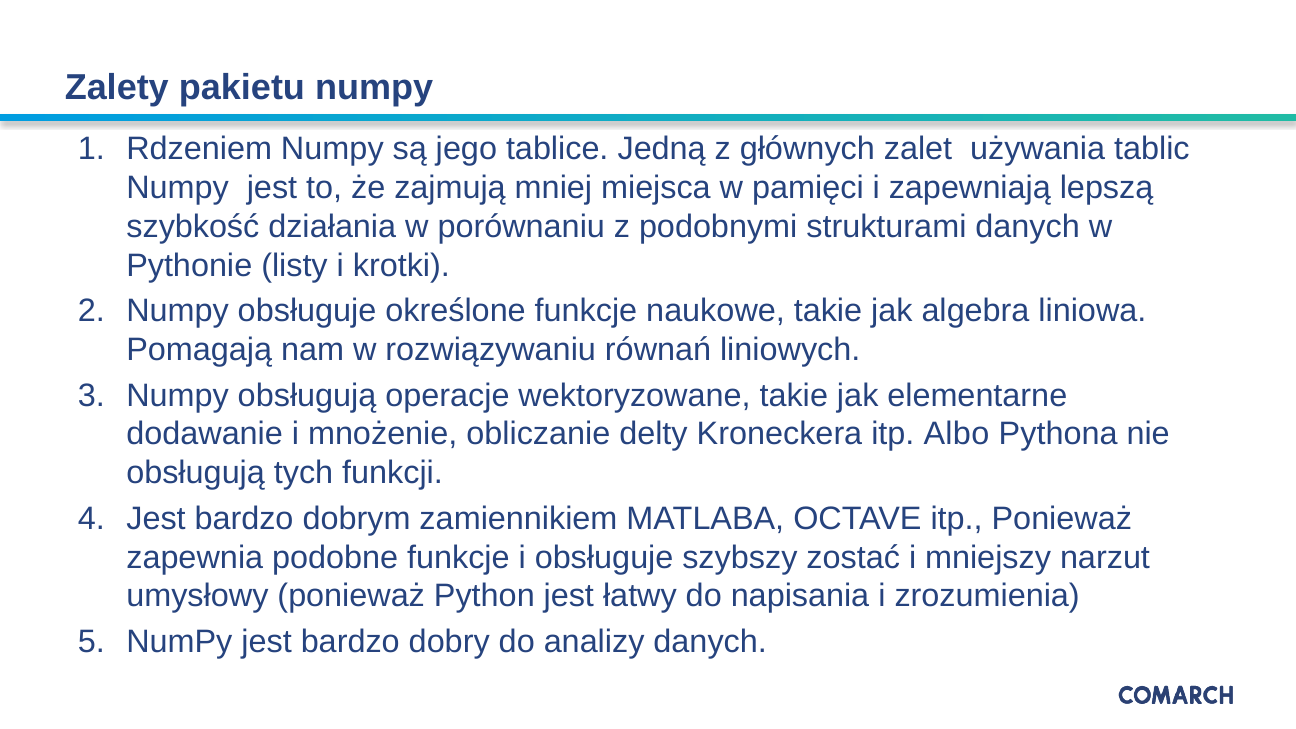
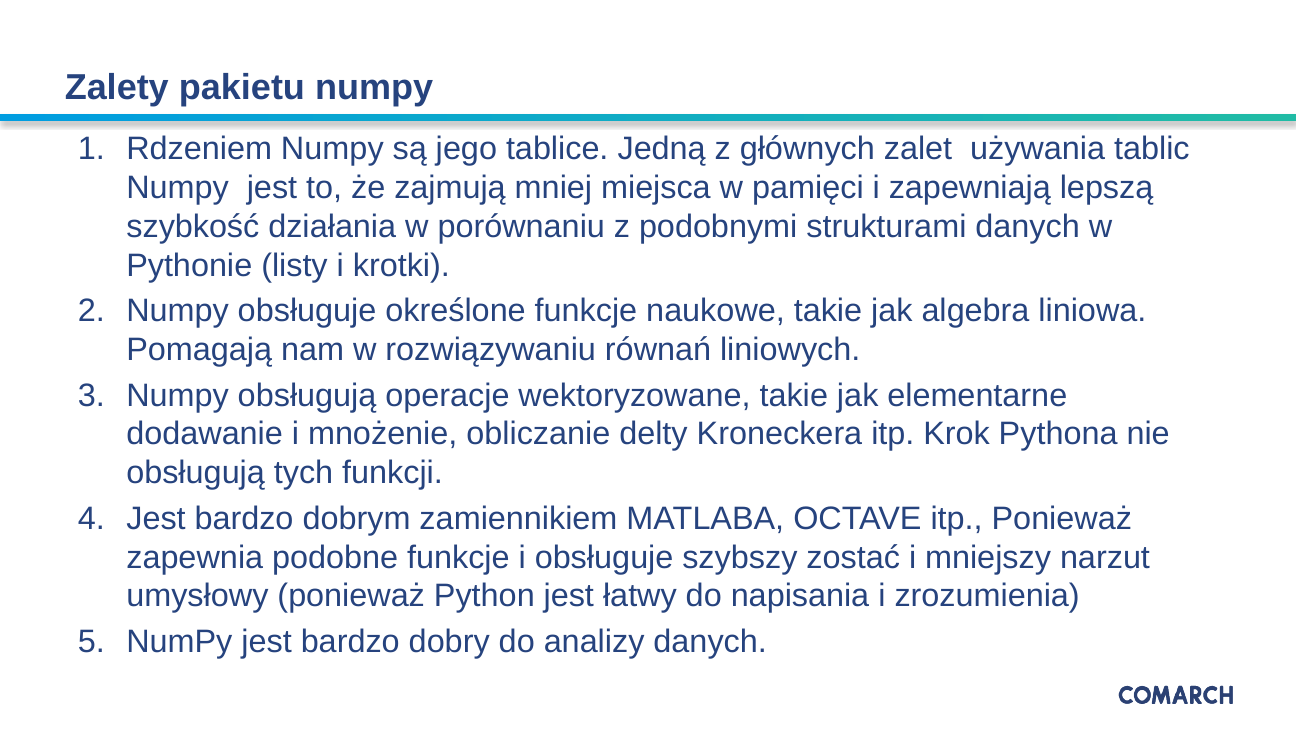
Albo: Albo -> Krok
